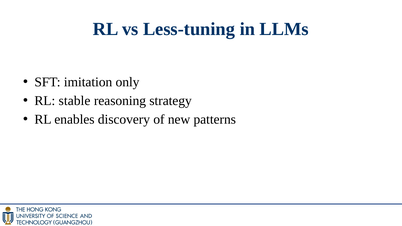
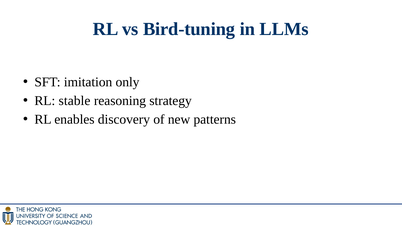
Less-tuning: Less-tuning -> Bird-tuning
